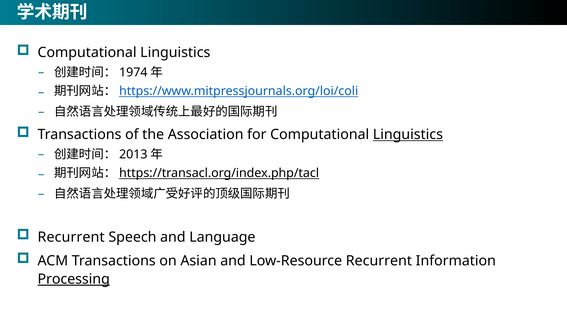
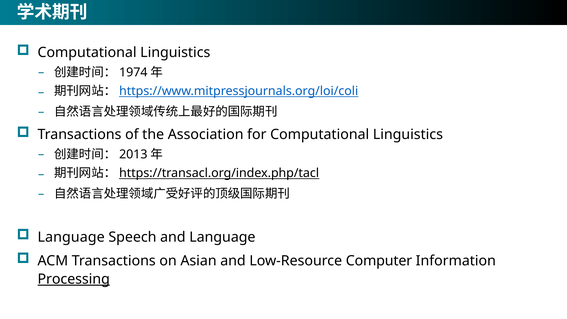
Linguistics at (408, 135) underline: present -> none
Recurrent at (71, 237): Recurrent -> Language
Low-Resource Recurrent: Recurrent -> Computer
